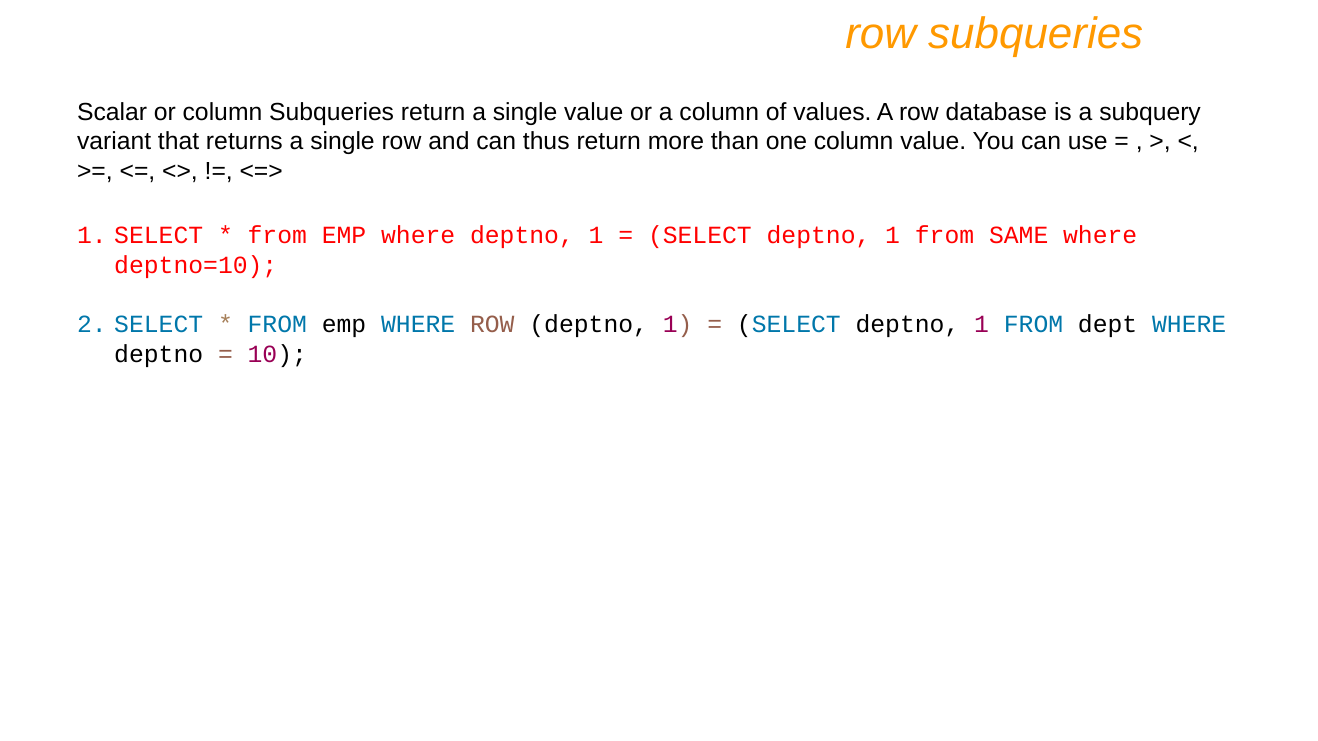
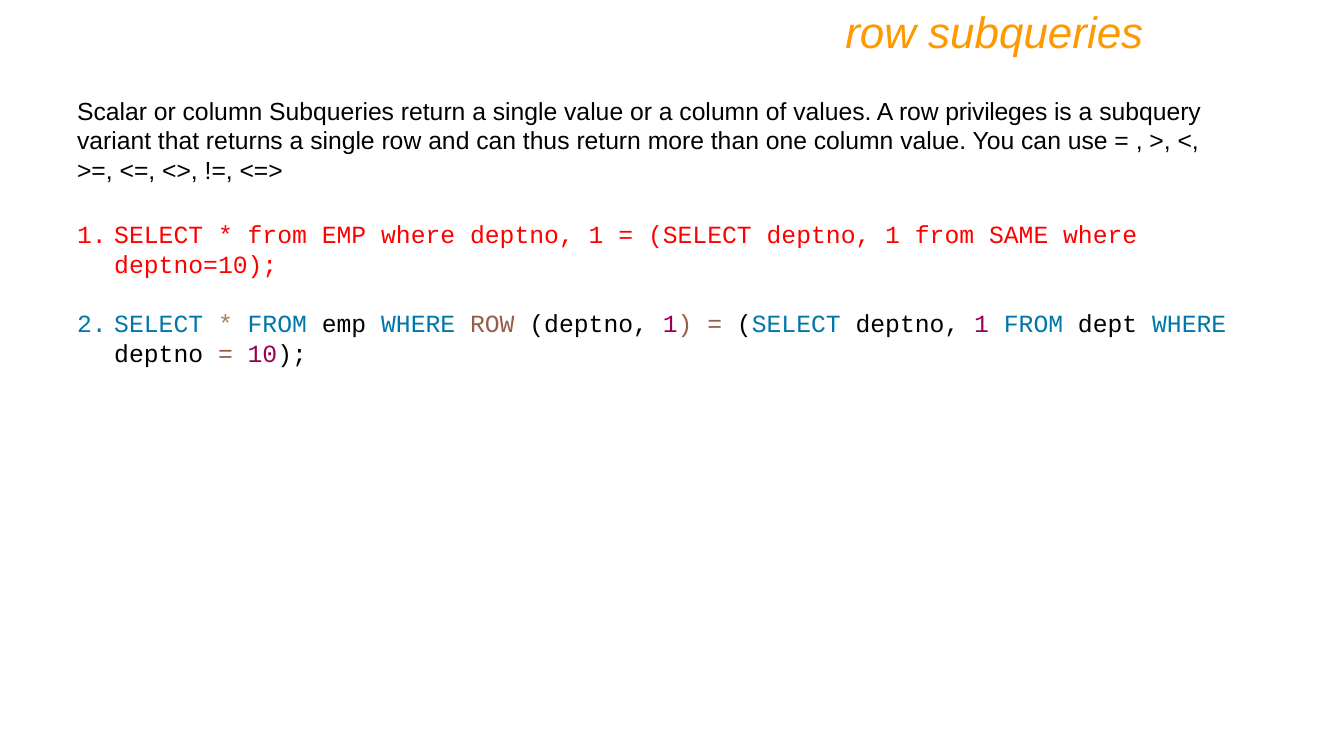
database: database -> privileges
